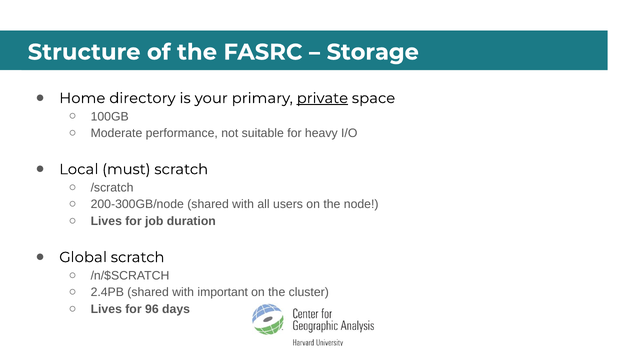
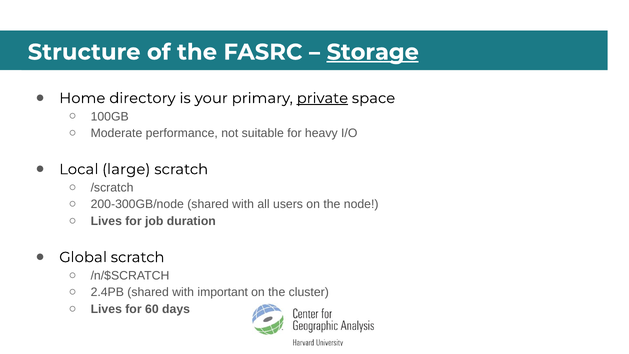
Storage underline: none -> present
must: must -> large
96: 96 -> 60
